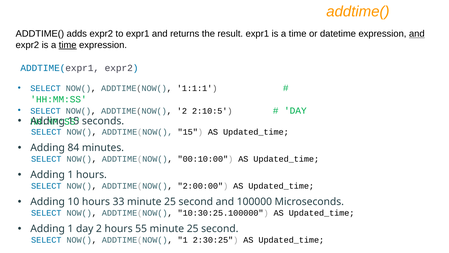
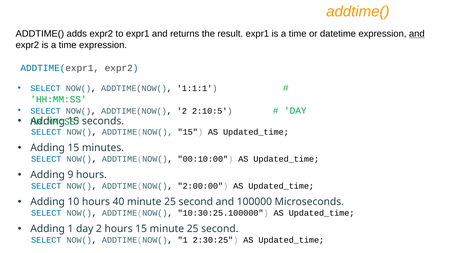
time at (68, 45) underline: present -> none
84 at (73, 148): 84 -> 15
1 at (70, 175): 1 -> 9
33: 33 -> 40
hours 55: 55 -> 15
